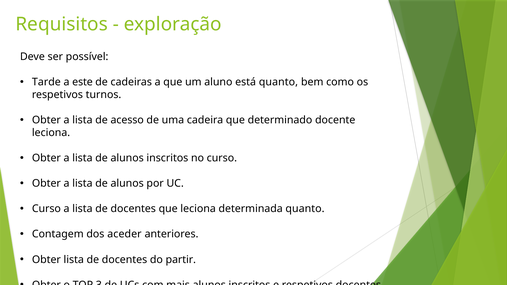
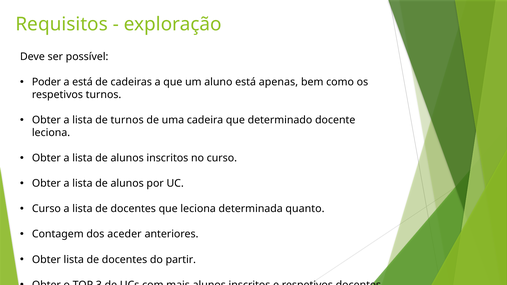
Tarde: Tarde -> Poder
a este: este -> está
está quanto: quanto -> apenas
de acesso: acesso -> turnos
